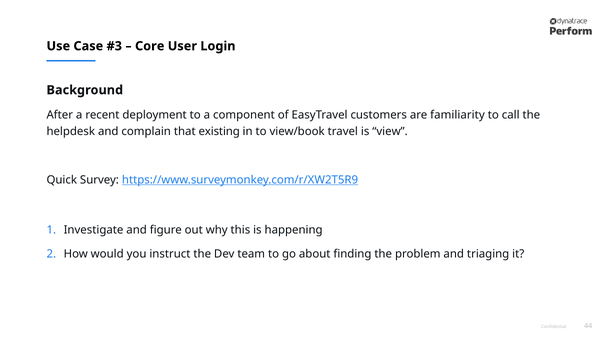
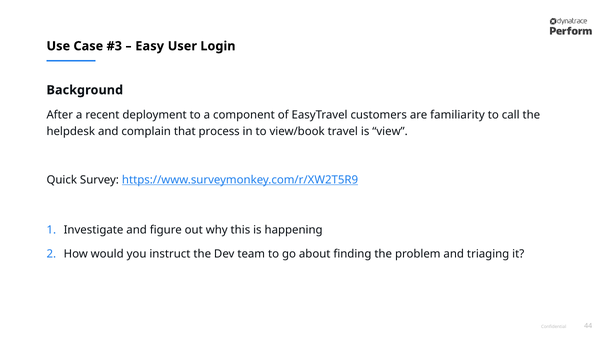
Core: Core -> Easy
existing: existing -> process
